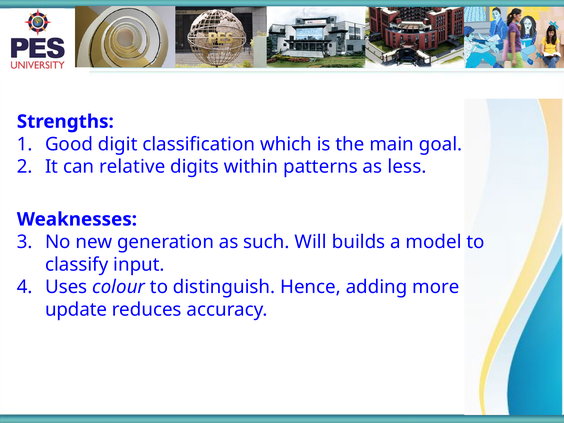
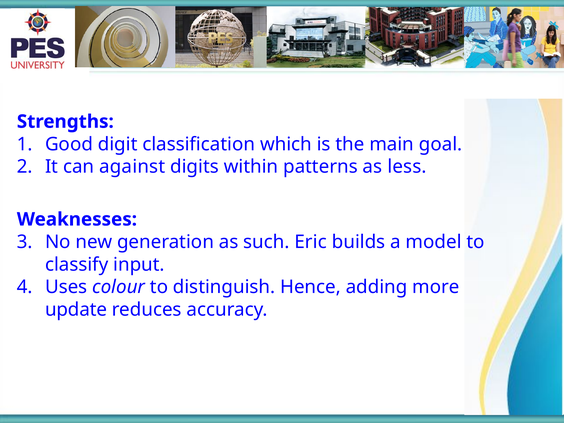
relative: relative -> against
Will: Will -> Eric
